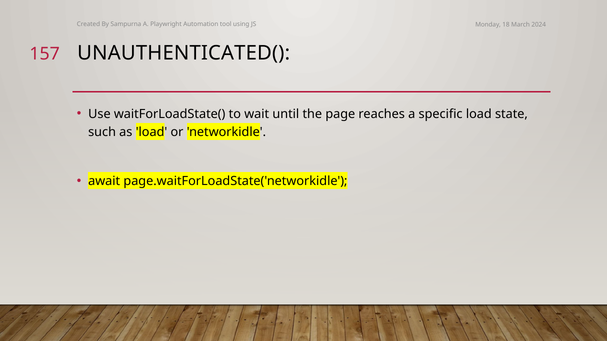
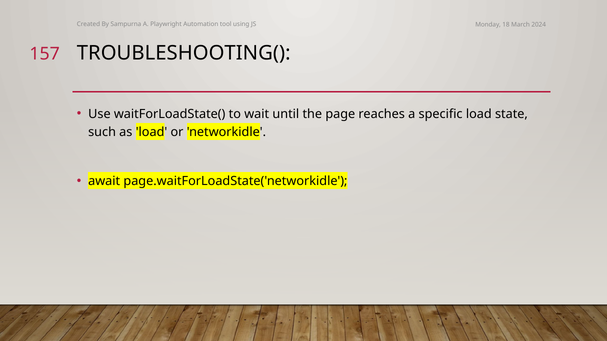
UNAUTHENTICATED(: UNAUTHENTICATED( -> TROUBLESHOOTING(
